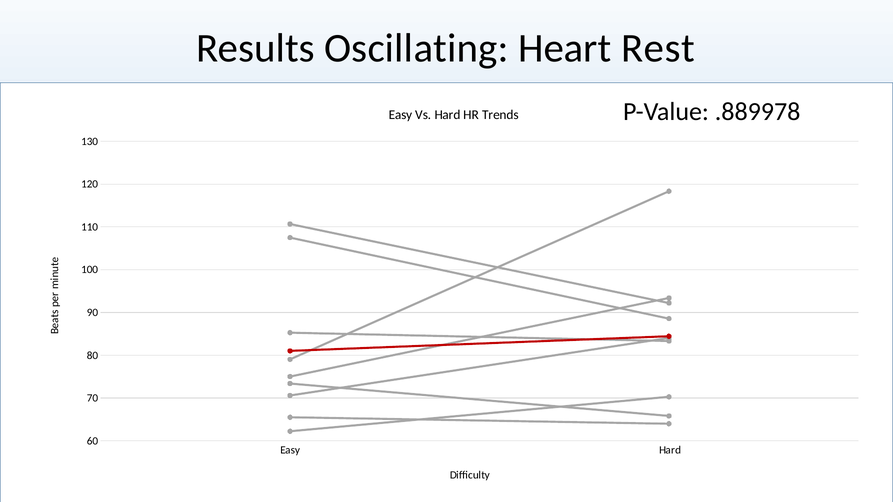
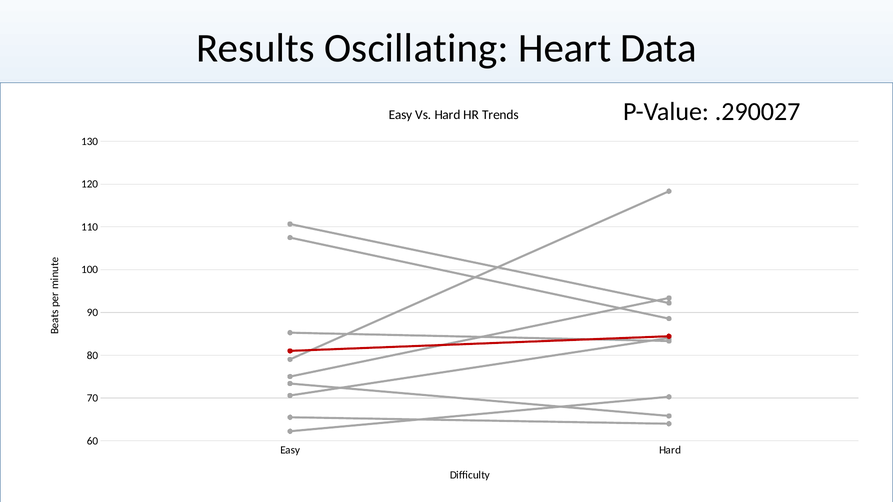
Heart Rest: Rest -> Data
.889978: .889978 -> .290027
